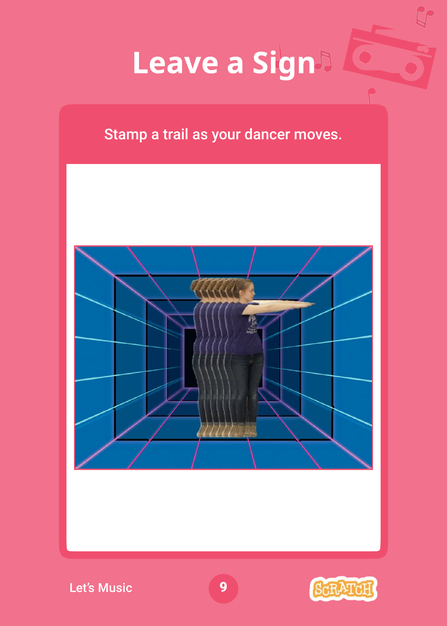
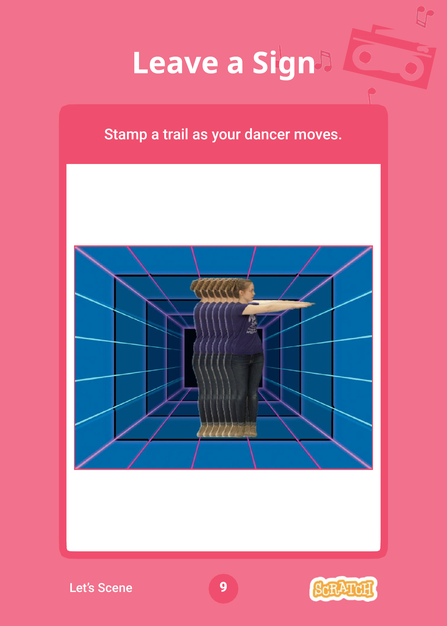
Music: Music -> Scene
